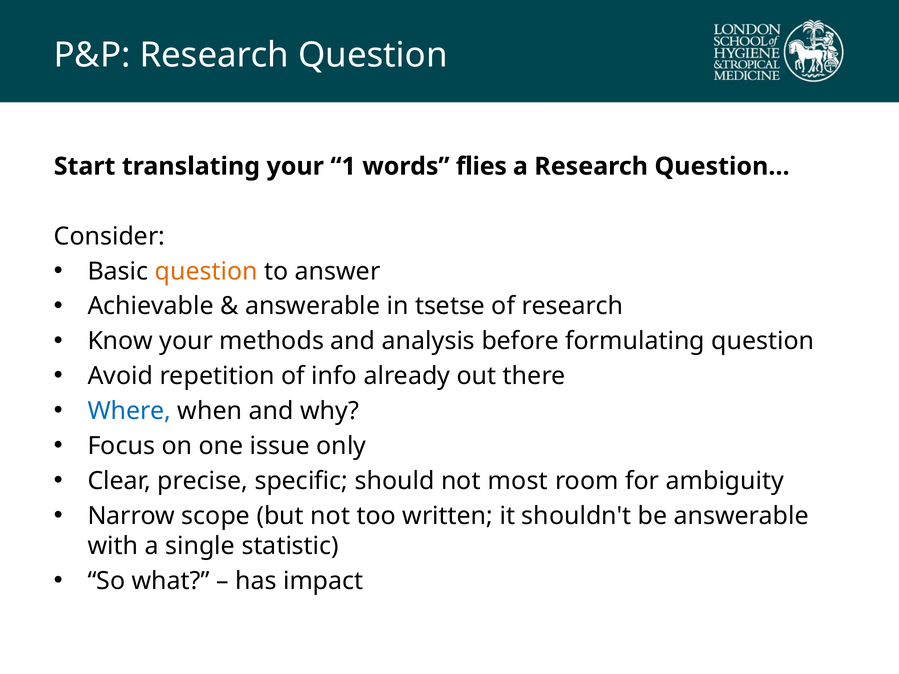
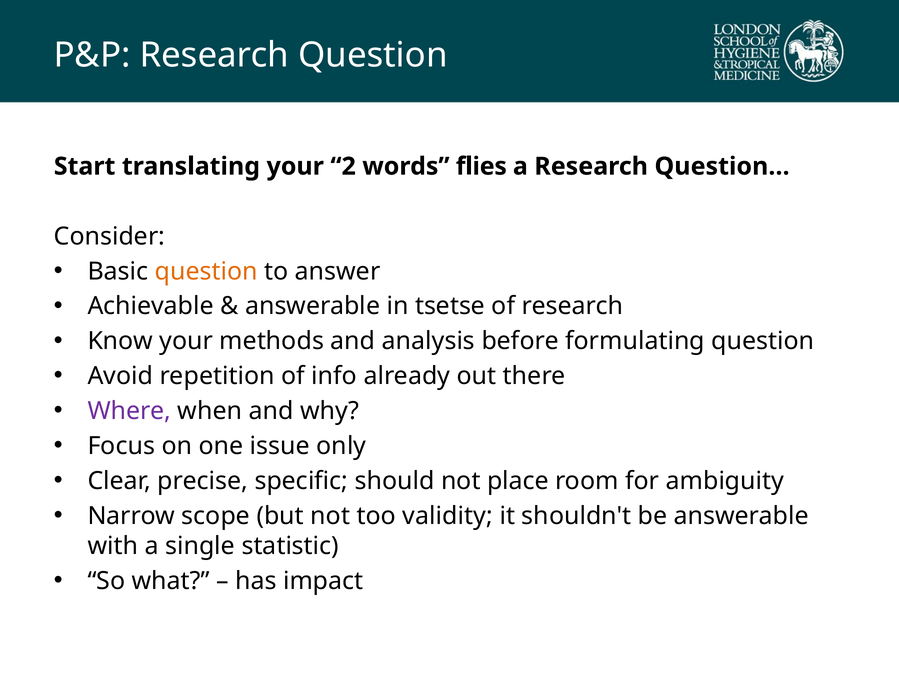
1: 1 -> 2
Where colour: blue -> purple
most: most -> place
written: written -> validity
